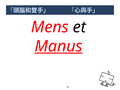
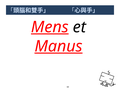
Mens underline: none -> present
